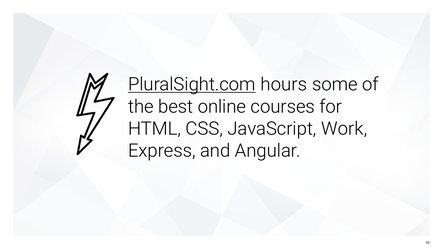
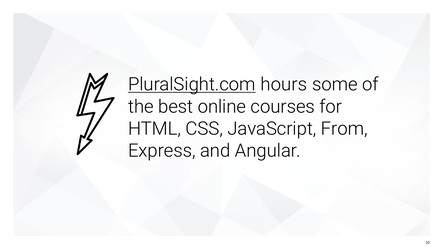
Work: Work -> From
